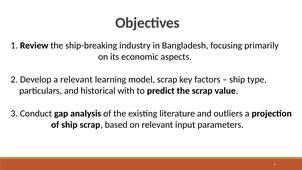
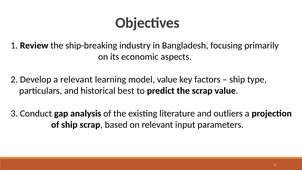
model scrap: scrap -> value
with: with -> best
